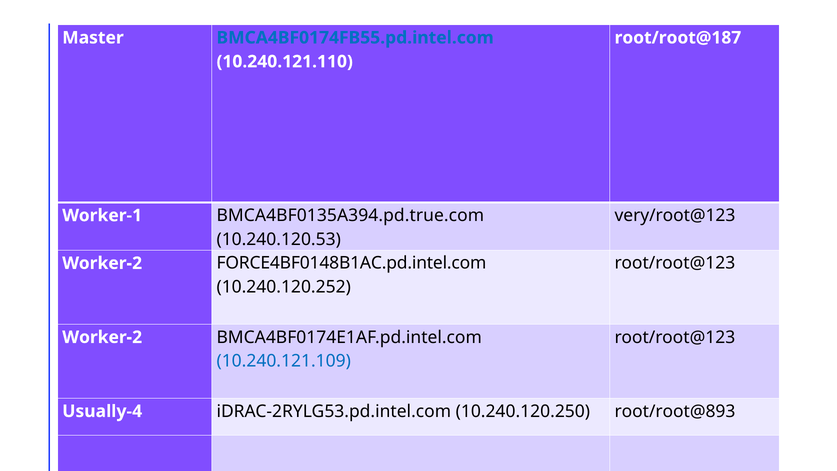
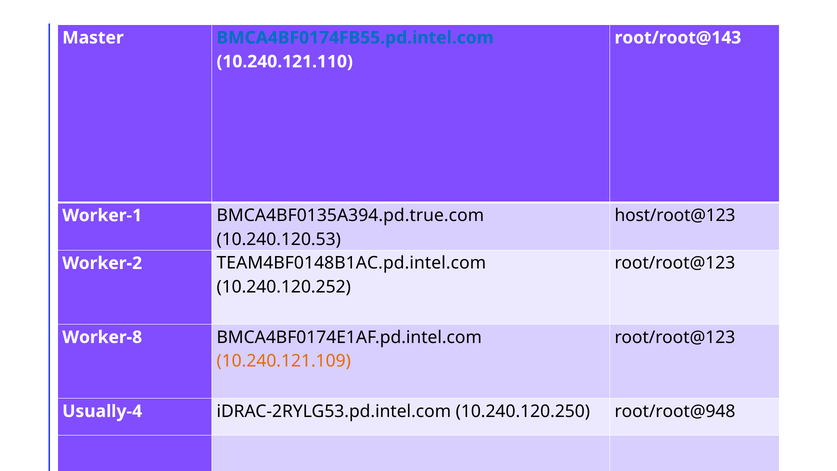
root/root@187: root/root@187 -> root/root@143
very/root@123: very/root@123 -> host/root@123
FORCE4BF0148B1AC.pd.intel.com: FORCE4BF0148B1AC.pd.intel.com -> TEAM4BF0148B1AC.pd.intel.com
Worker-2 at (102, 337): Worker-2 -> Worker-8
10.240.121.109 colour: blue -> orange
root/root@893: root/root@893 -> root/root@948
